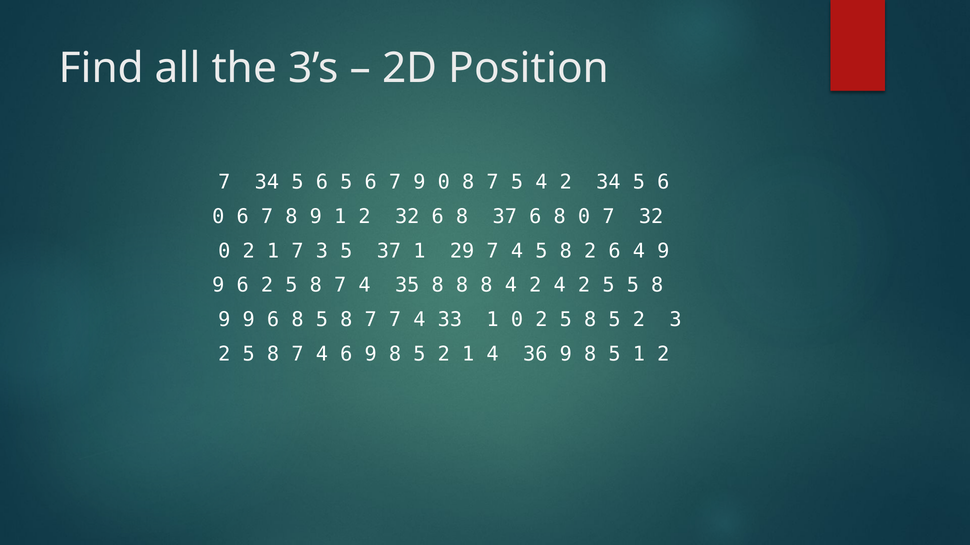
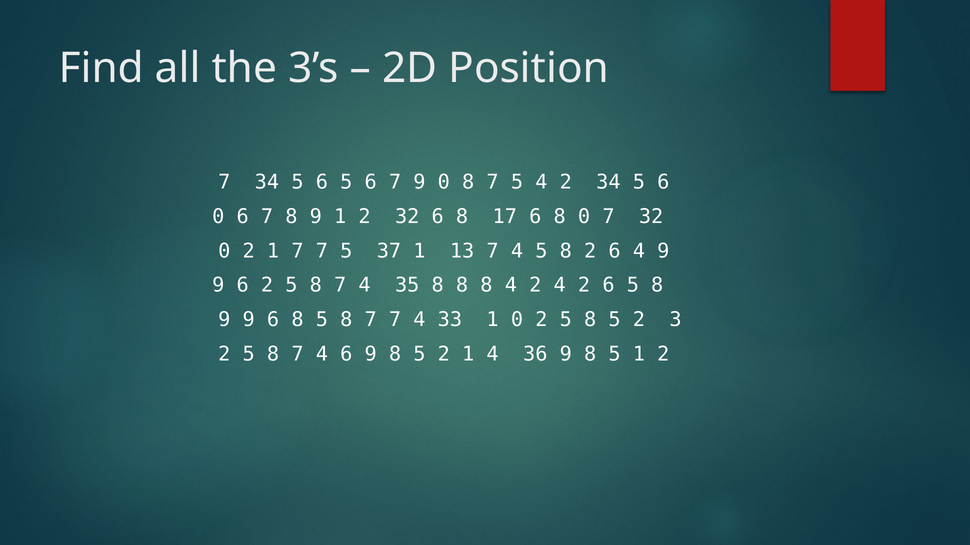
8 37: 37 -> 17
1 7 3: 3 -> 7
29: 29 -> 13
4 2 5: 5 -> 6
